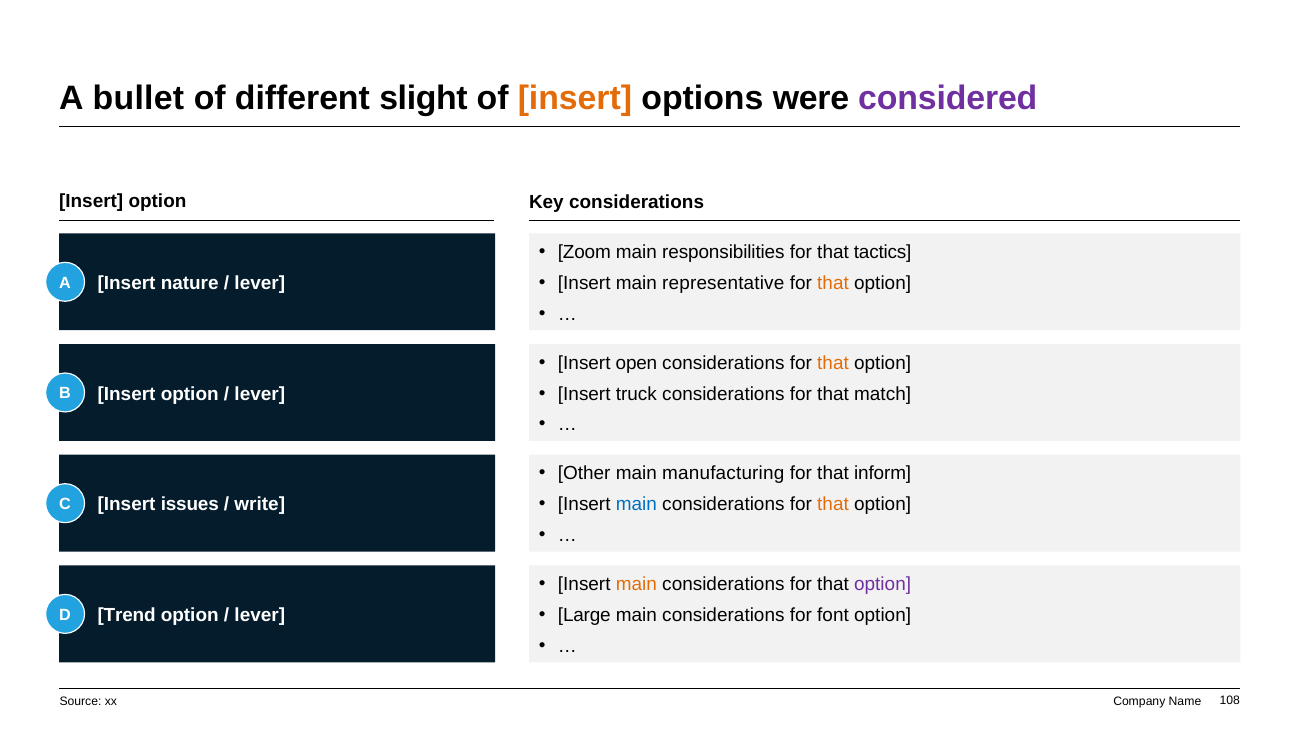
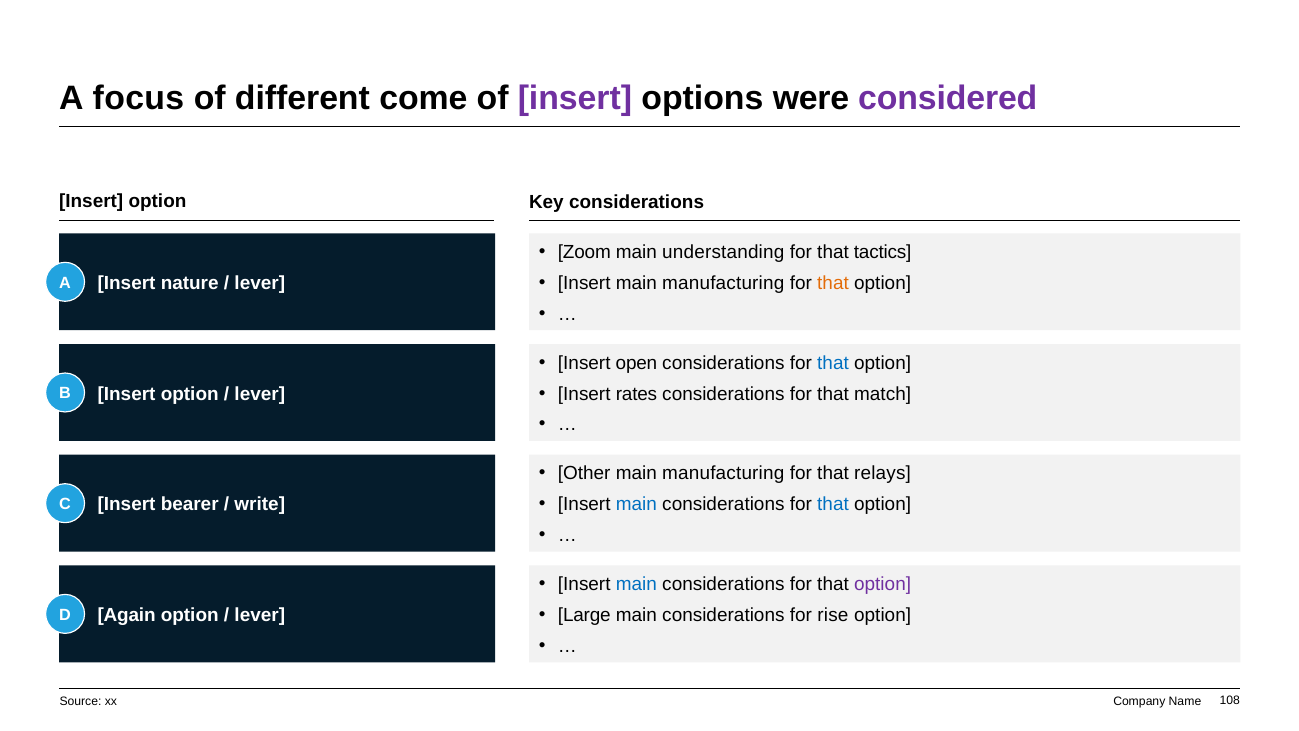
bullet: bullet -> focus
slight: slight -> come
insert at (575, 98) colour: orange -> purple
responsibilities: responsibilities -> understanding
Insert main representative: representative -> manufacturing
that at (833, 363) colour: orange -> blue
truck: truck -> rates
inform: inform -> relays
that at (833, 504) colour: orange -> blue
issues: issues -> bearer
main at (636, 584) colour: orange -> blue
font: font -> rise
Trend: Trend -> Again
